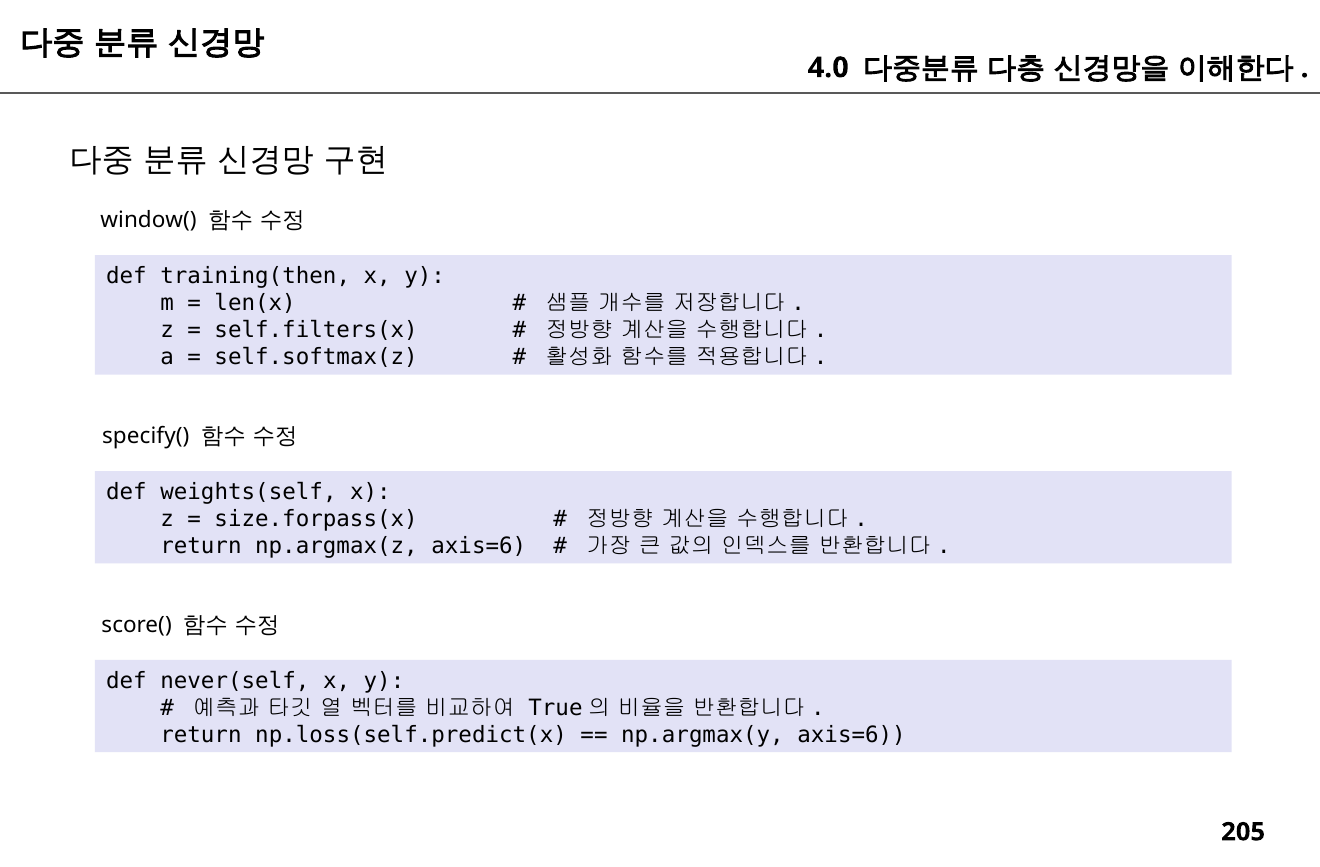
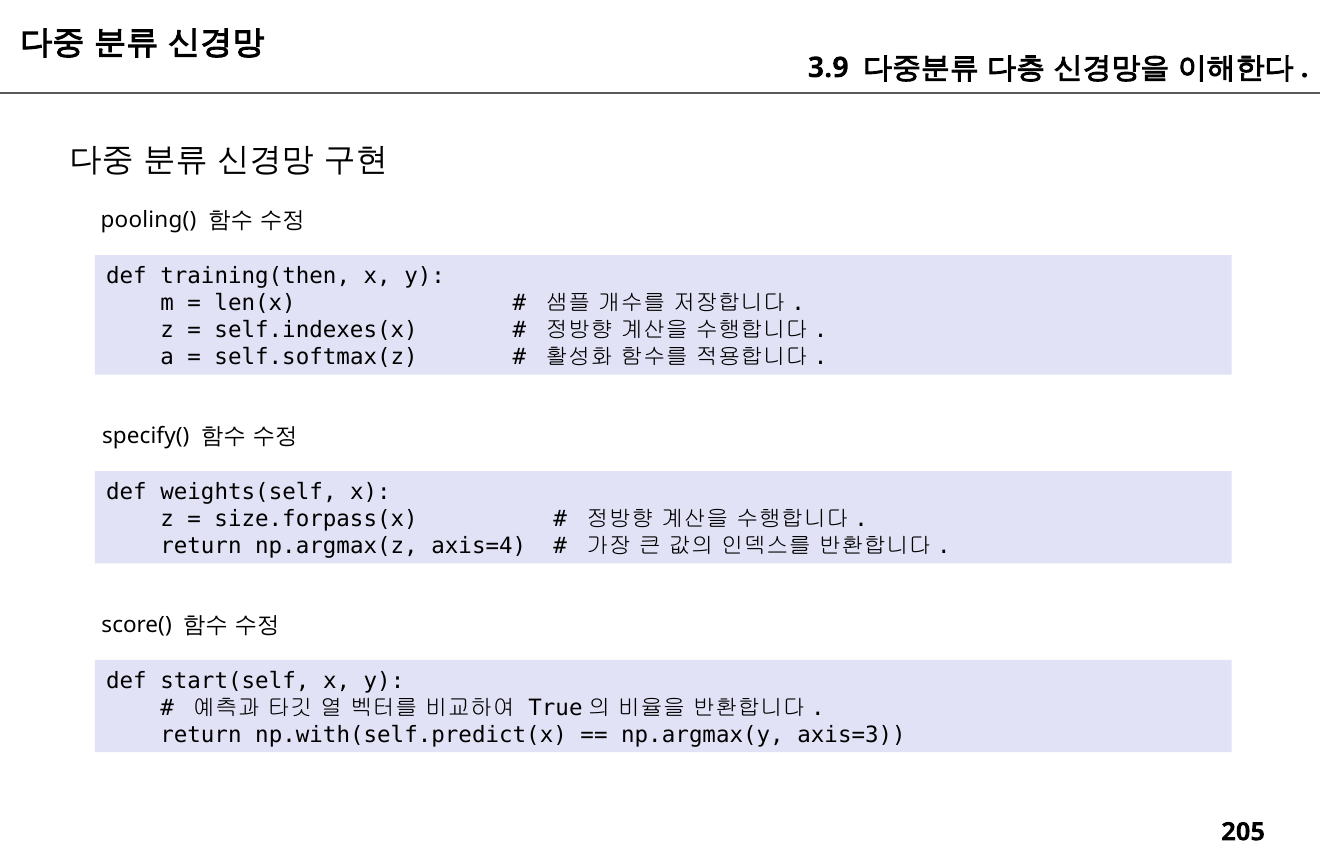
4.0: 4.0 -> 3.9
window(: window( -> pooling(
self.filters(x: self.filters(x -> self.indexes(x
np.argmax(z axis=6: axis=6 -> axis=4
never(self: never(self -> start(self
np.loss(self.predict(x: np.loss(self.predict(x -> np.with(self.predict(x
np.argmax(y axis=6: axis=6 -> axis=3
